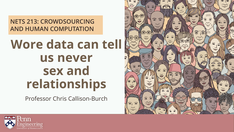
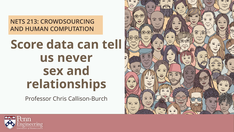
Wore: Wore -> Score
